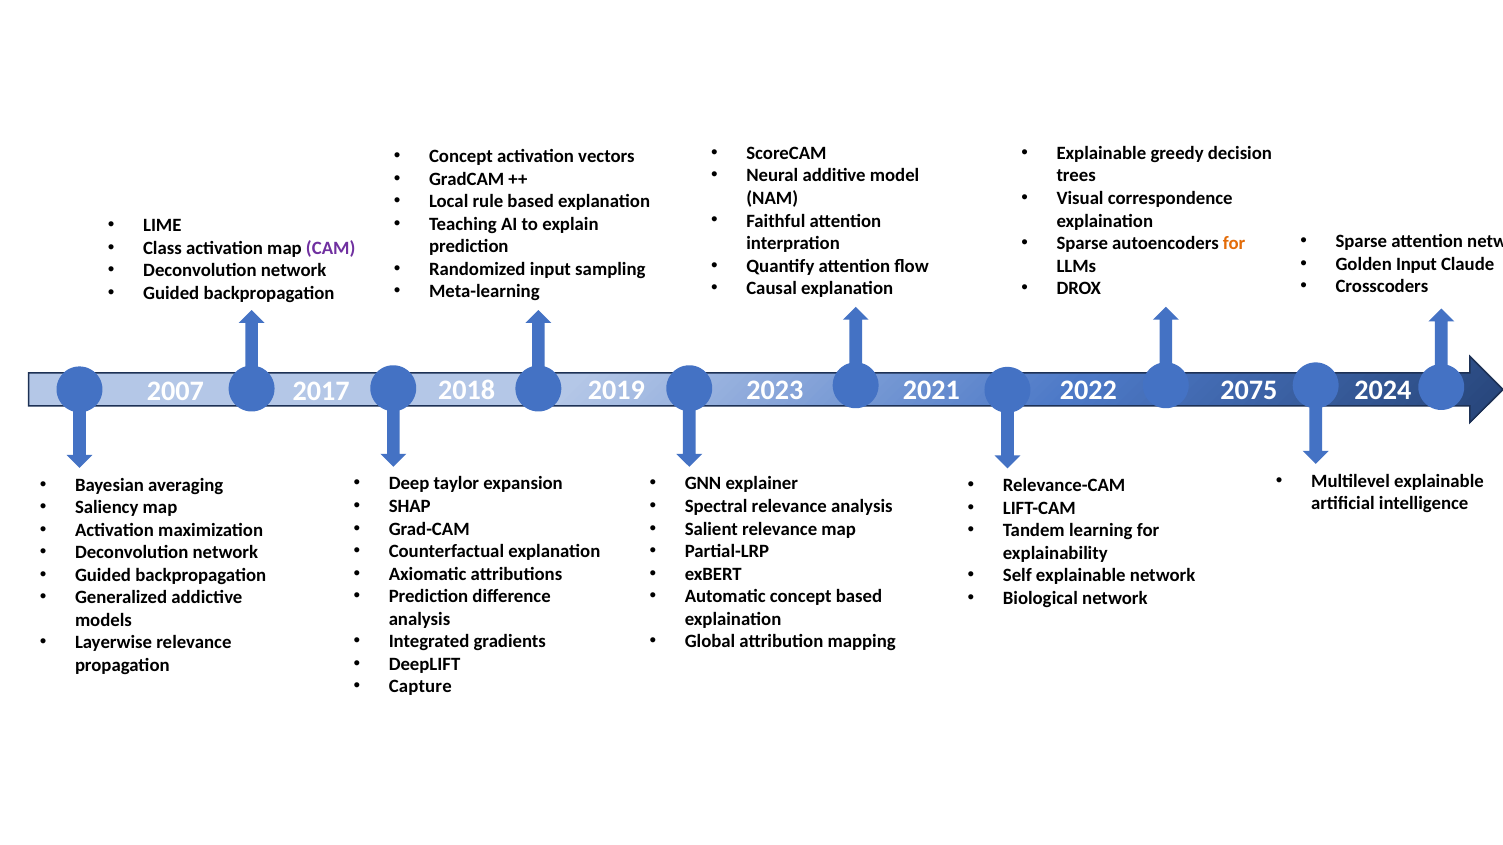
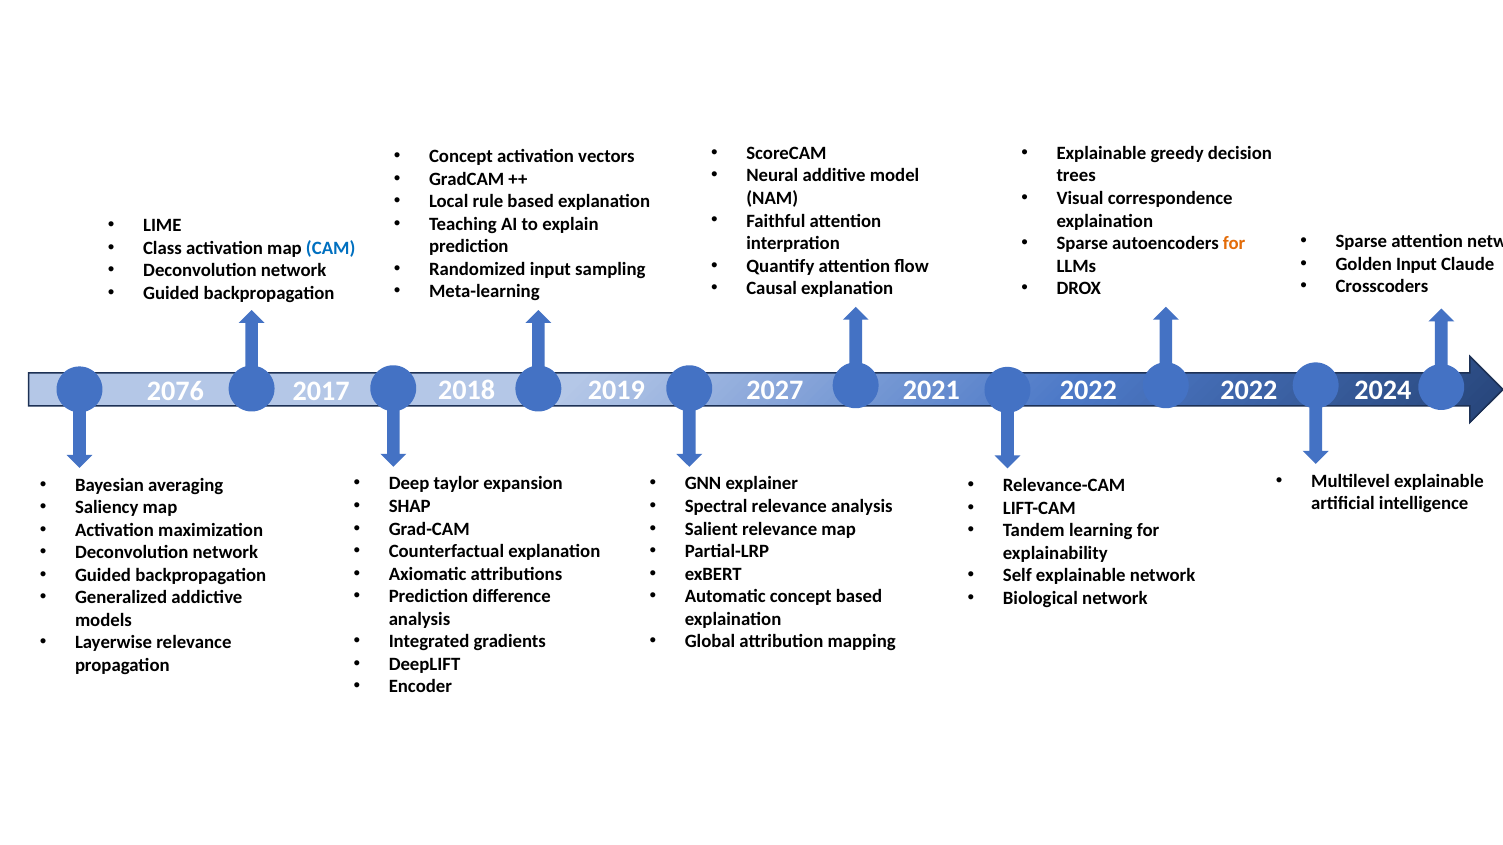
CAM colour: purple -> blue
2007: 2007 -> 2076
2023: 2023 -> 2027
2022 2075: 2075 -> 2022
Capture: Capture -> Encoder
